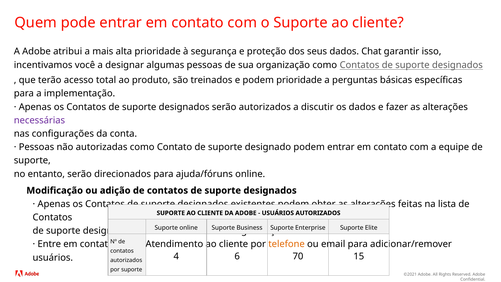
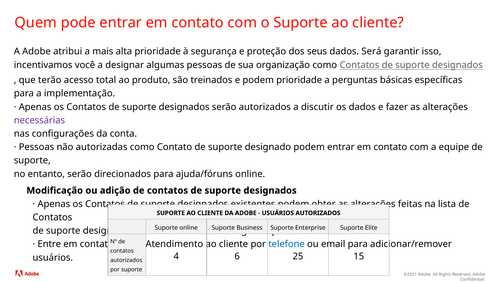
Chat: Chat -> Será
telefone colour: orange -> blue
70: 70 -> 25
